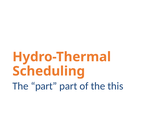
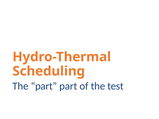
this: this -> test
